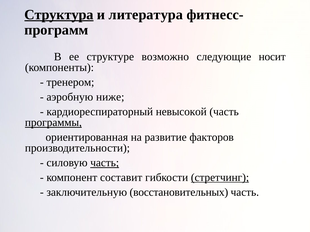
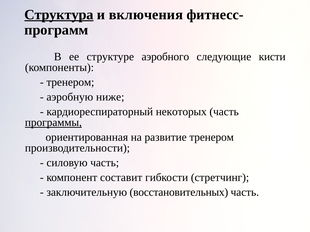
литература: литература -> включения
возможно: возможно -> аэробного
носит: носит -> кисти
невысокой: невысокой -> некоторых
развитие факторов: факторов -> тренером
часть at (105, 163) underline: present -> none
стретчинг underline: present -> none
